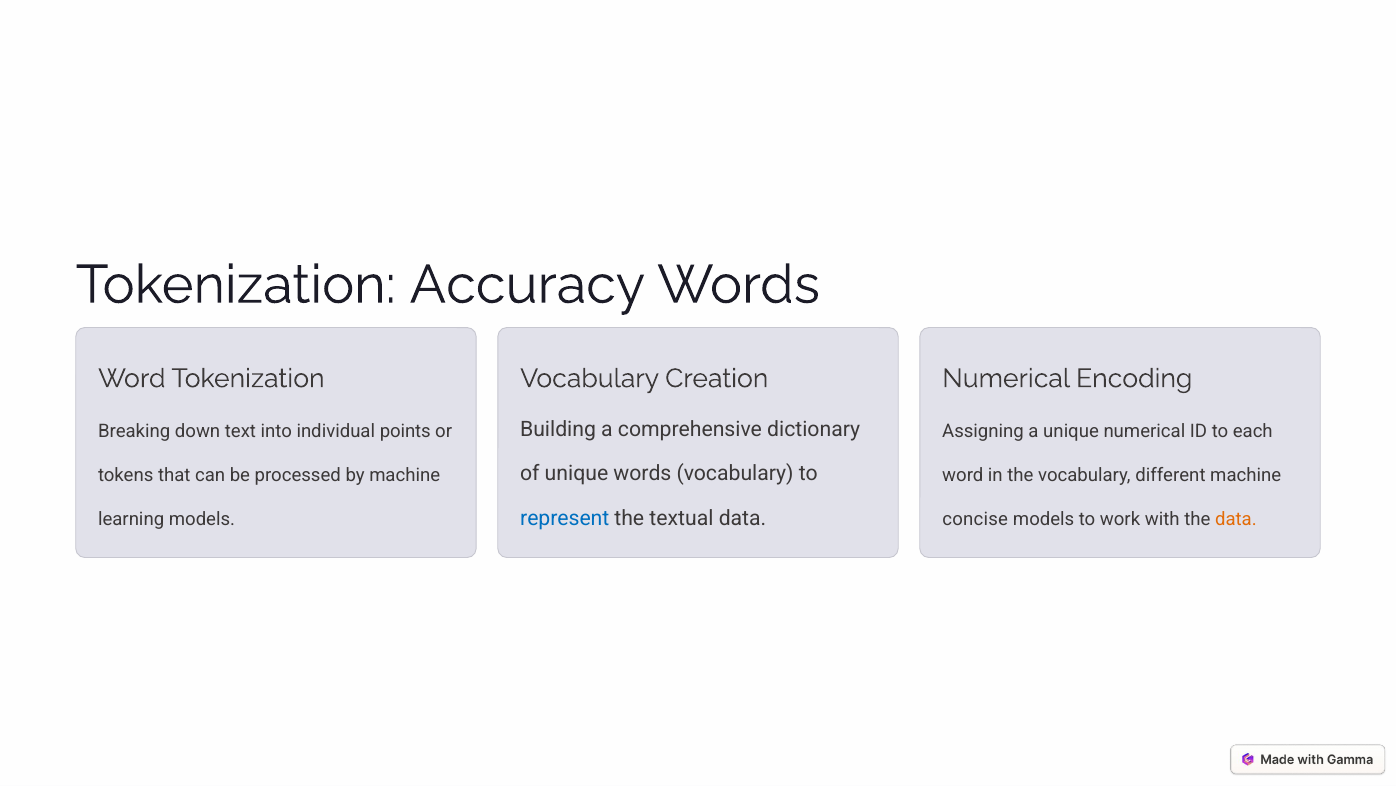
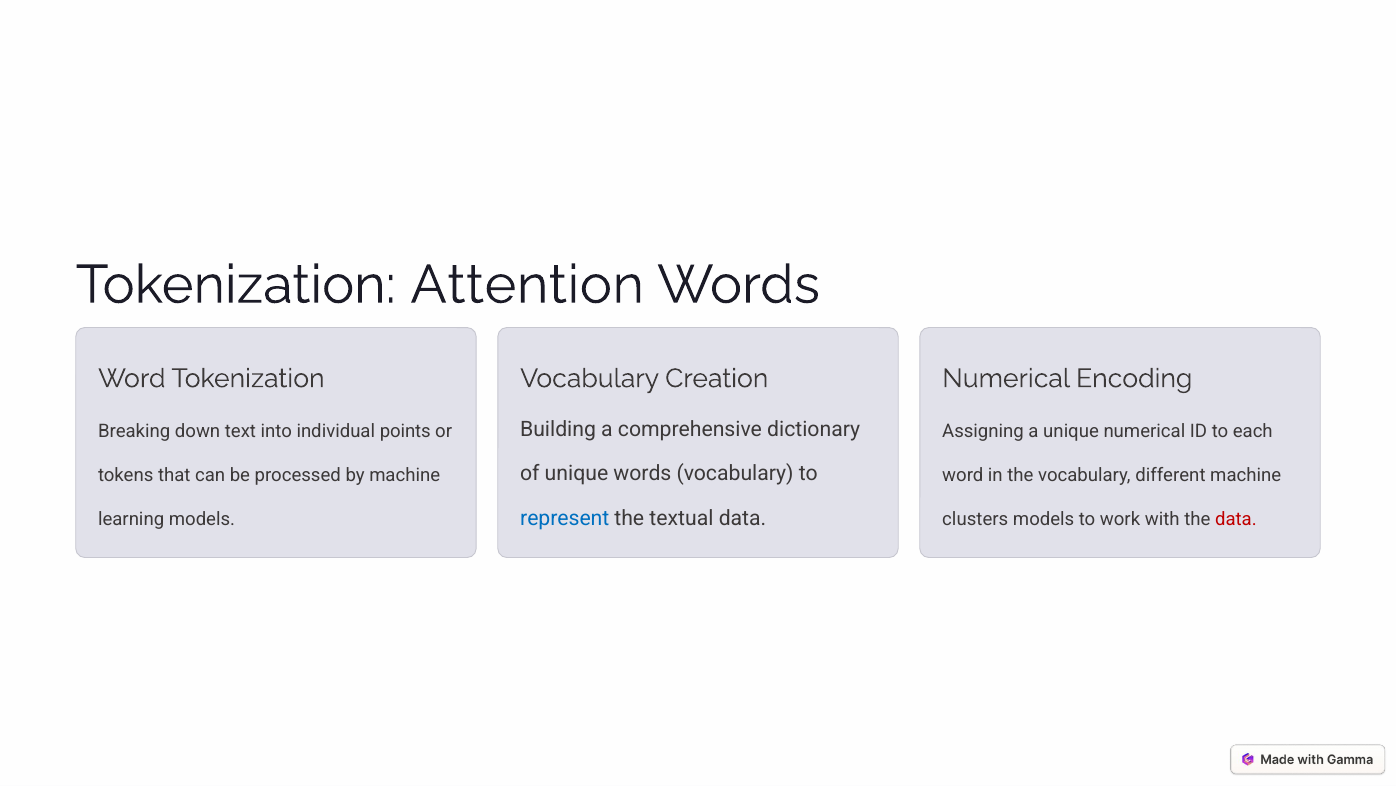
Accuracy: Accuracy -> Attention
concise: concise -> clusters
data at (1236, 519) colour: orange -> red
